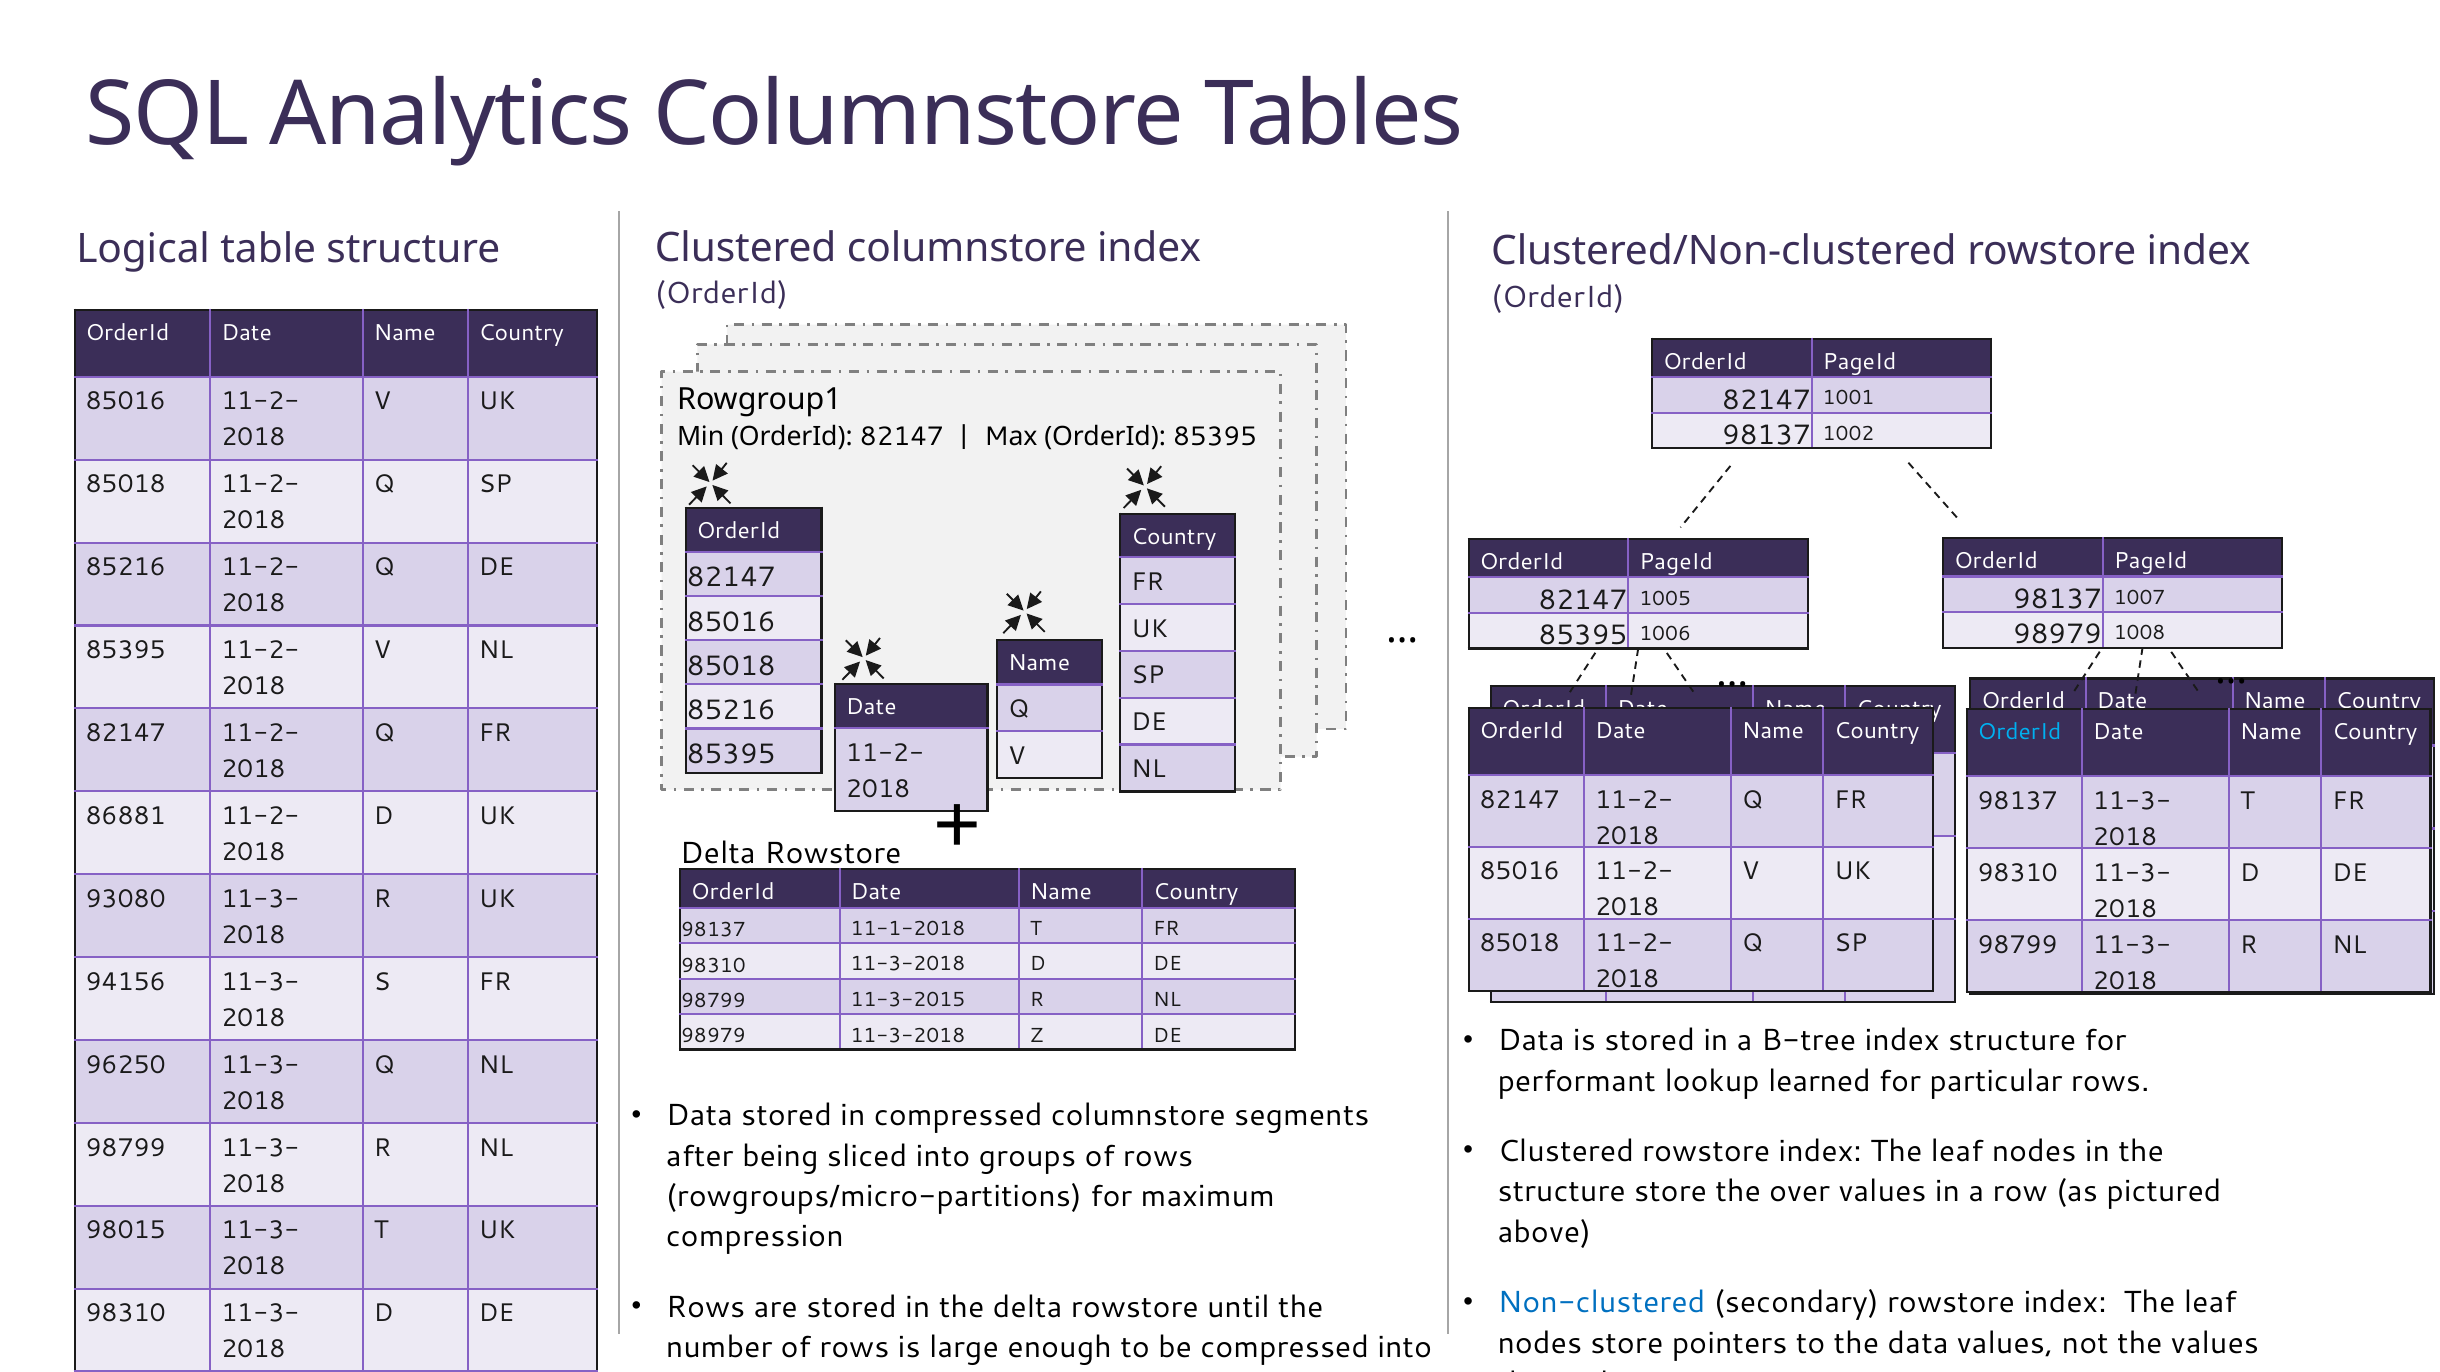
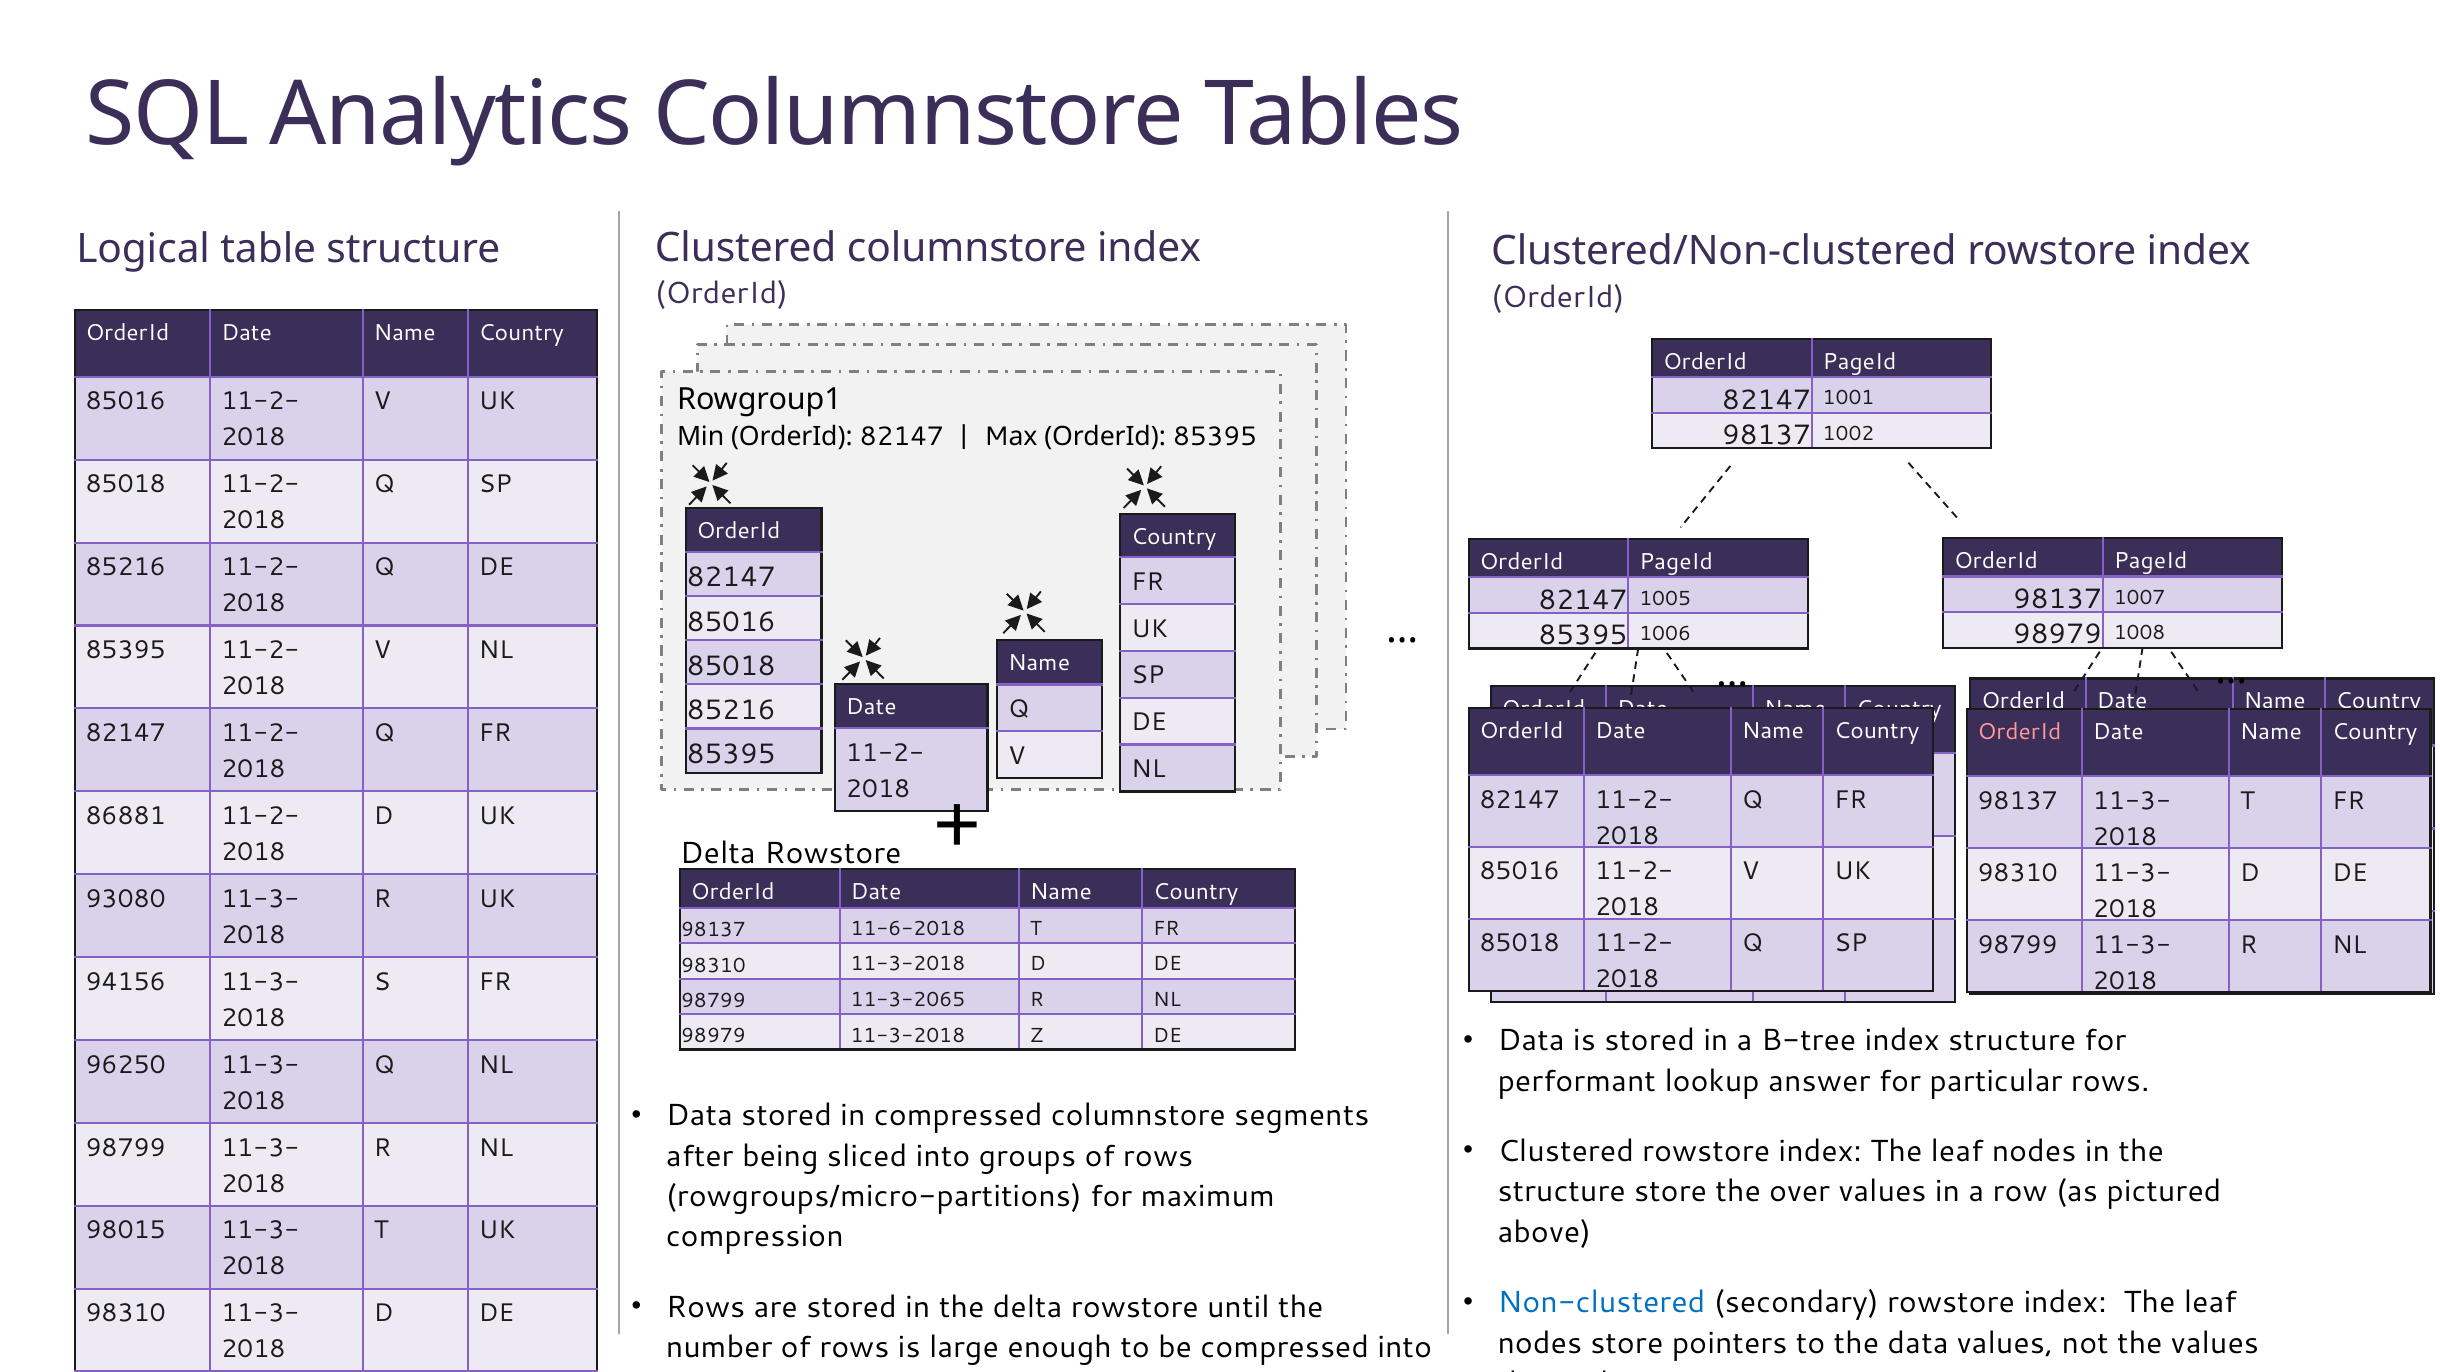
OrderId at (2019, 732) colour: light blue -> pink
11-1-2018: 11-1-2018 -> 11-6-2018
11-3-2015: 11-3-2015 -> 11-3-2065
learned: learned -> answer
